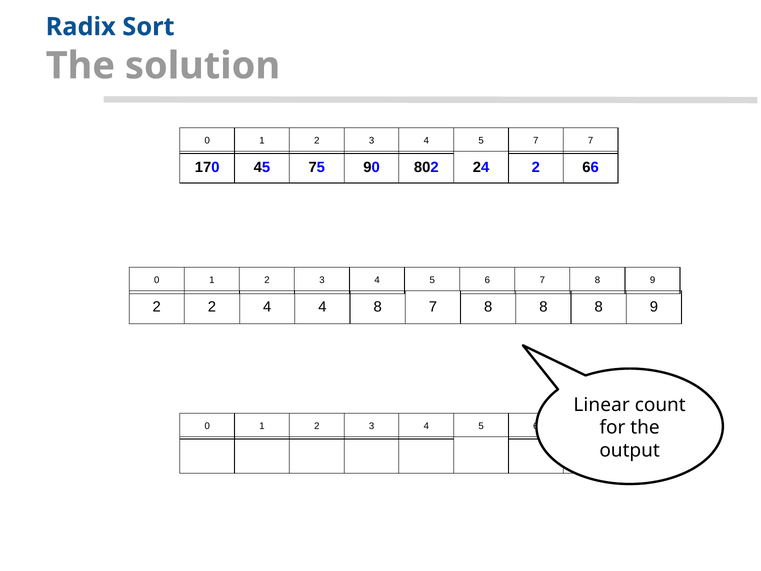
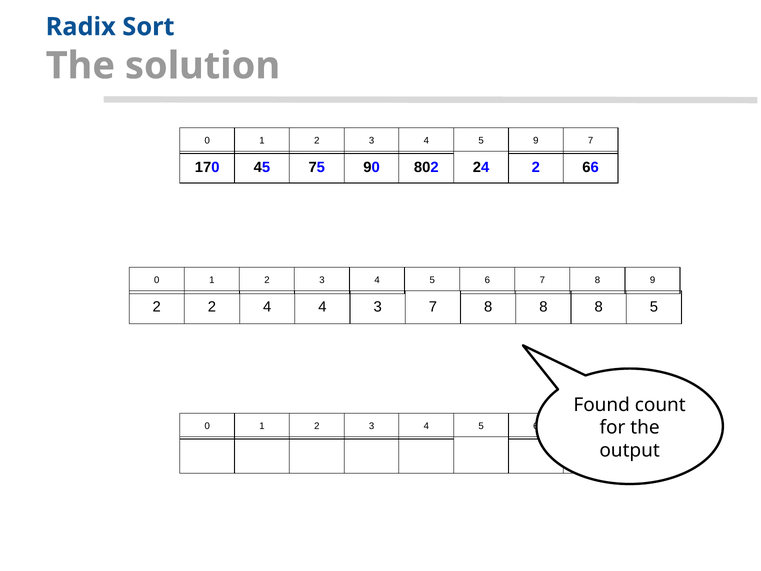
5 7: 7 -> 9
4 8: 8 -> 3
8 8 9: 9 -> 5
Linear: Linear -> Found
